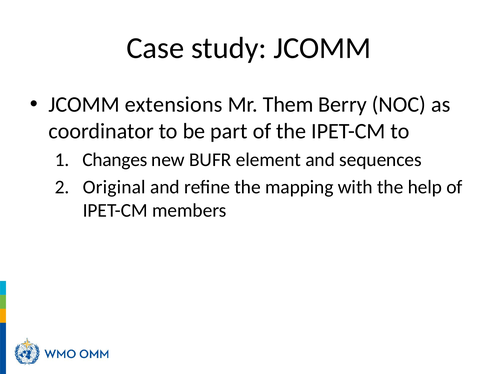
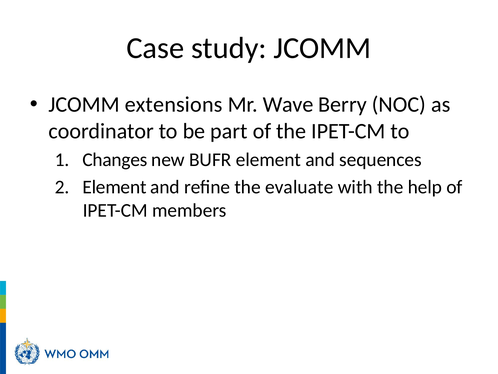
Them: Them -> Wave
Original at (114, 187): Original -> Element
mapping: mapping -> evaluate
